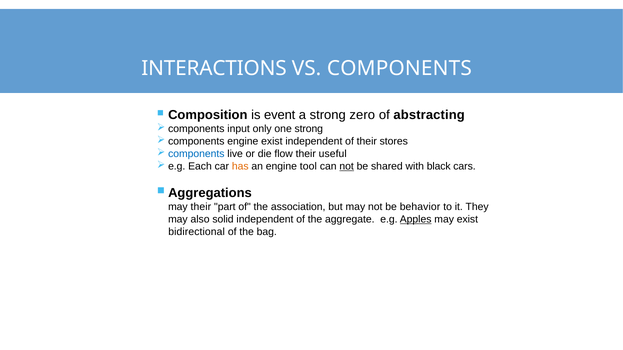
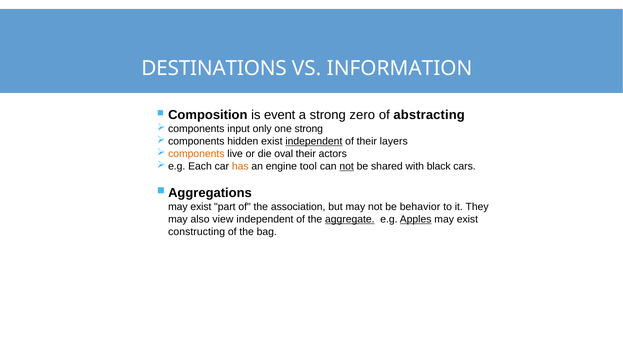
INTERACTIONS: INTERACTIONS -> DESTINATIONS
VS COMPONENTS: COMPONENTS -> INFORMATION
components engine: engine -> hidden
independent at (314, 142) underline: none -> present
stores: stores -> layers
components at (196, 154) colour: blue -> orange
flow: flow -> oval
useful: useful -> actors
their at (201, 207): their -> exist
solid: solid -> view
aggregate underline: none -> present
bidirectional: bidirectional -> constructing
